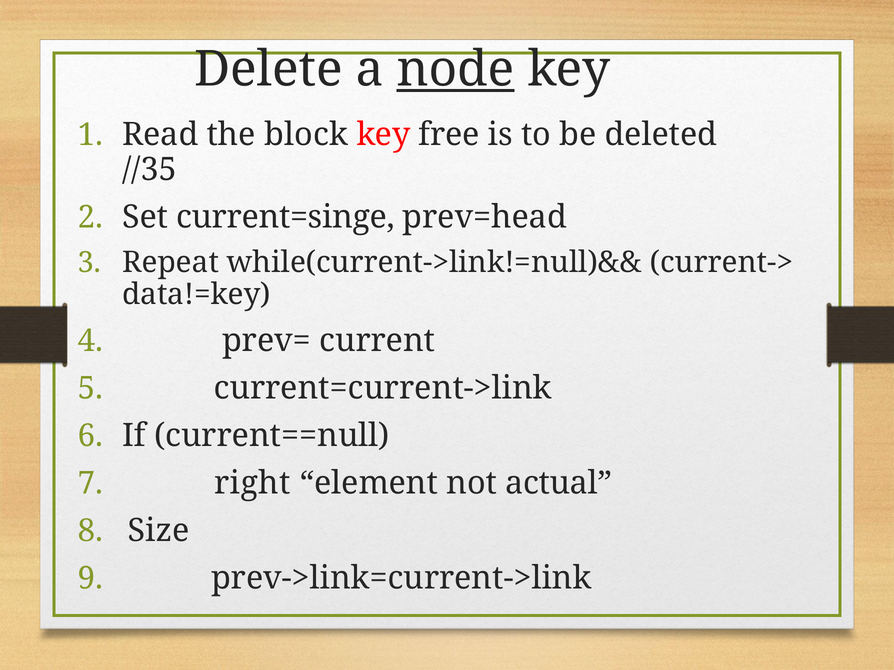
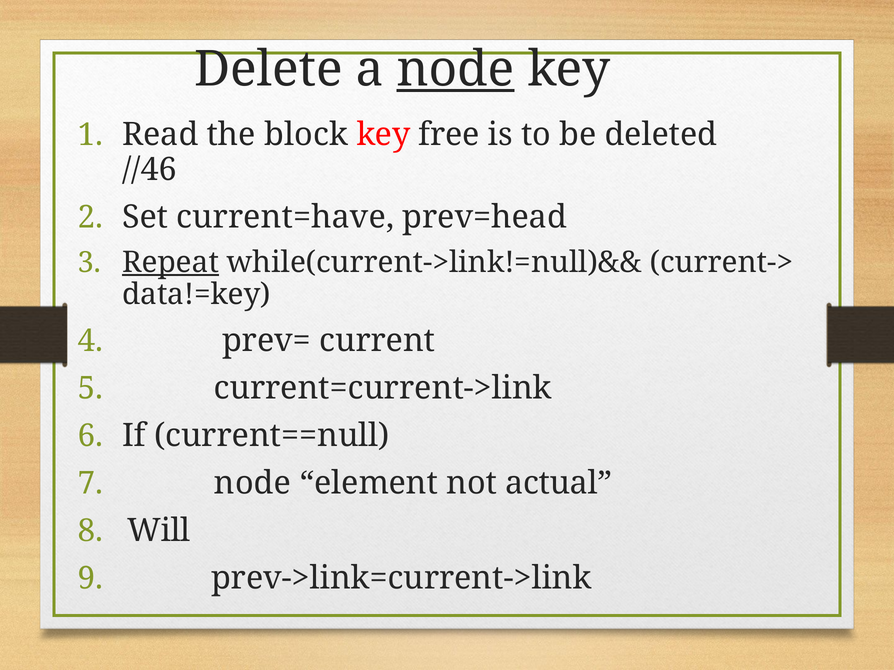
//35: //35 -> //46
current=singe: current=singe -> current=have
Repeat underline: none -> present
right at (252, 483): right -> node
Size: Size -> Will
